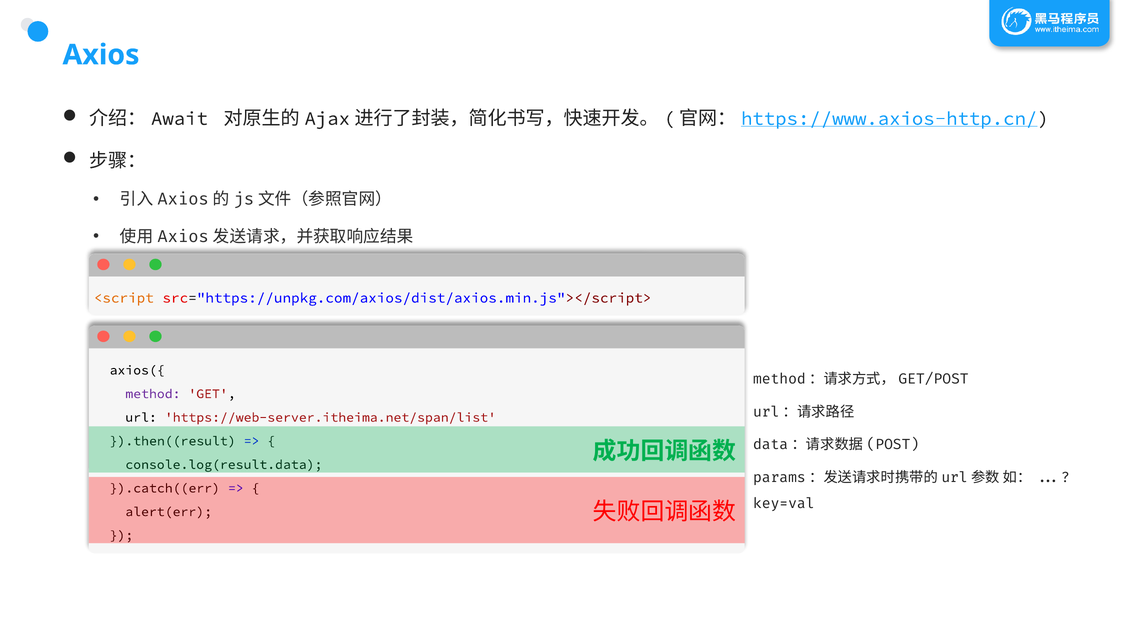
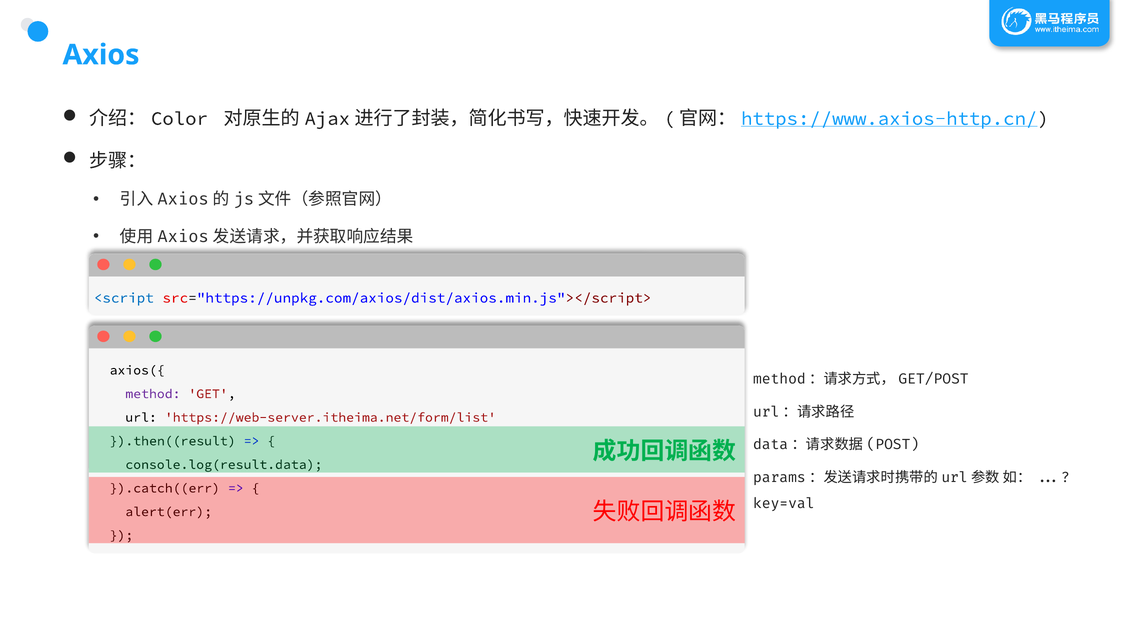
Await: Await -> Color
<script colour: orange -> blue
https://web-server.itheima.net/span/list: https://web-server.itheima.net/span/list -> https://web-server.itheima.net/form/list
